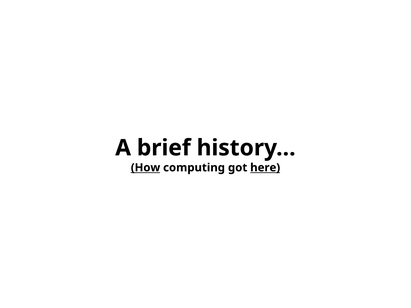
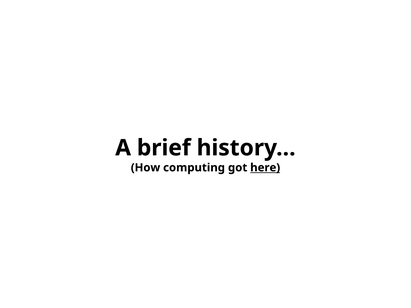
How underline: present -> none
